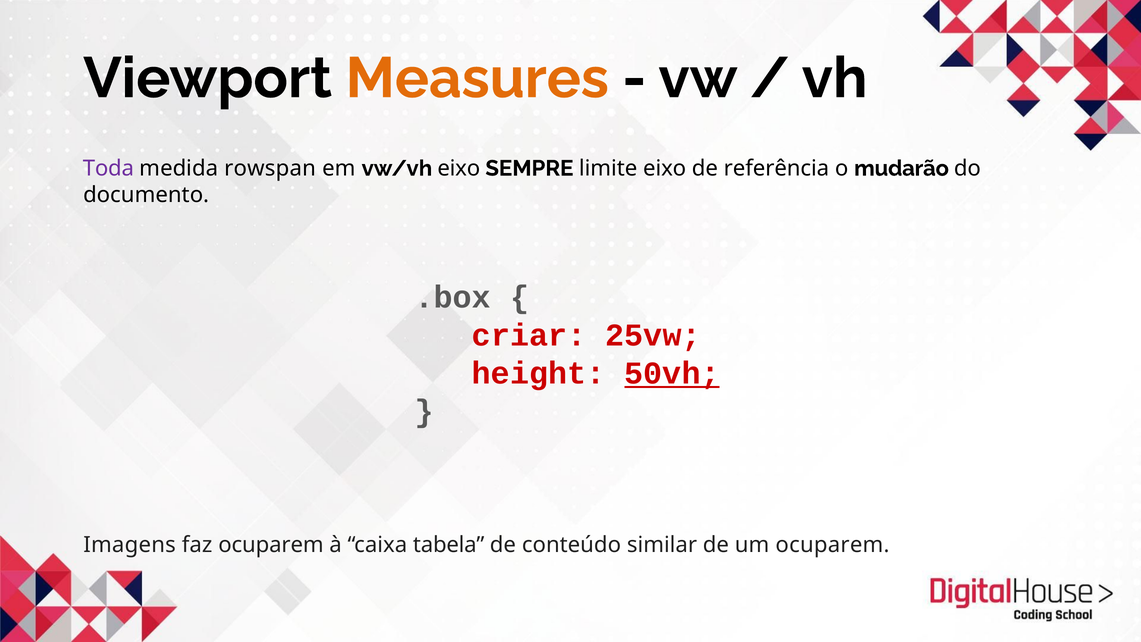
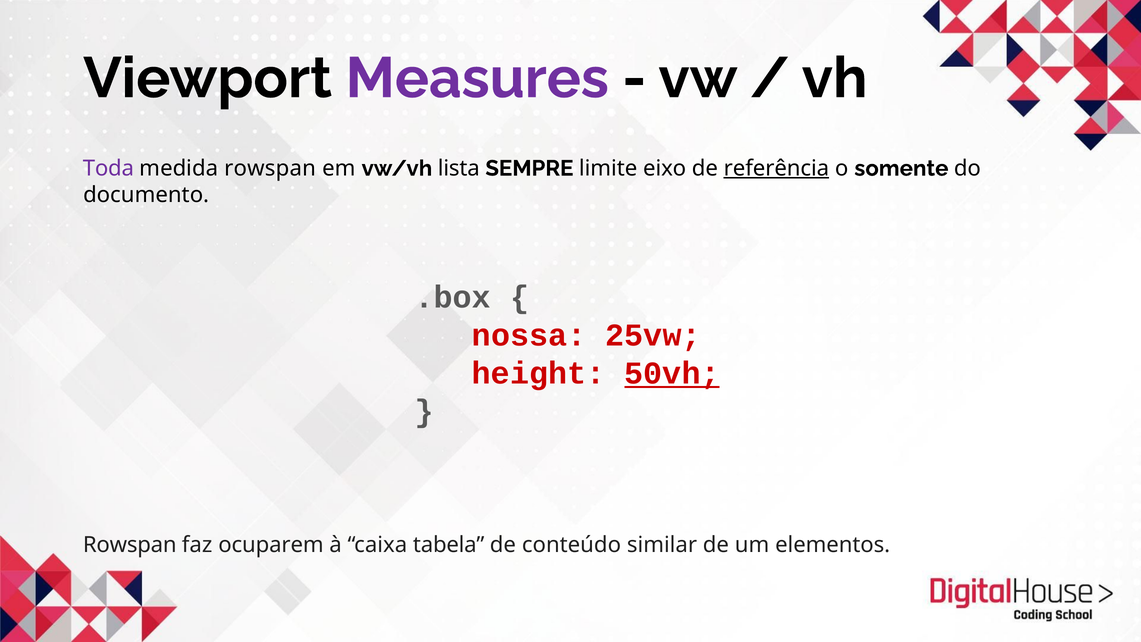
Measures colour: orange -> purple
vw/vh eixo: eixo -> lista
referência underline: none -> present
mudarão: mudarão -> somente
criar: criar -> nossa
Imagens at (130, 545): Imagens -> Rowspan
um ocuparem: ocuparem -> elementos
